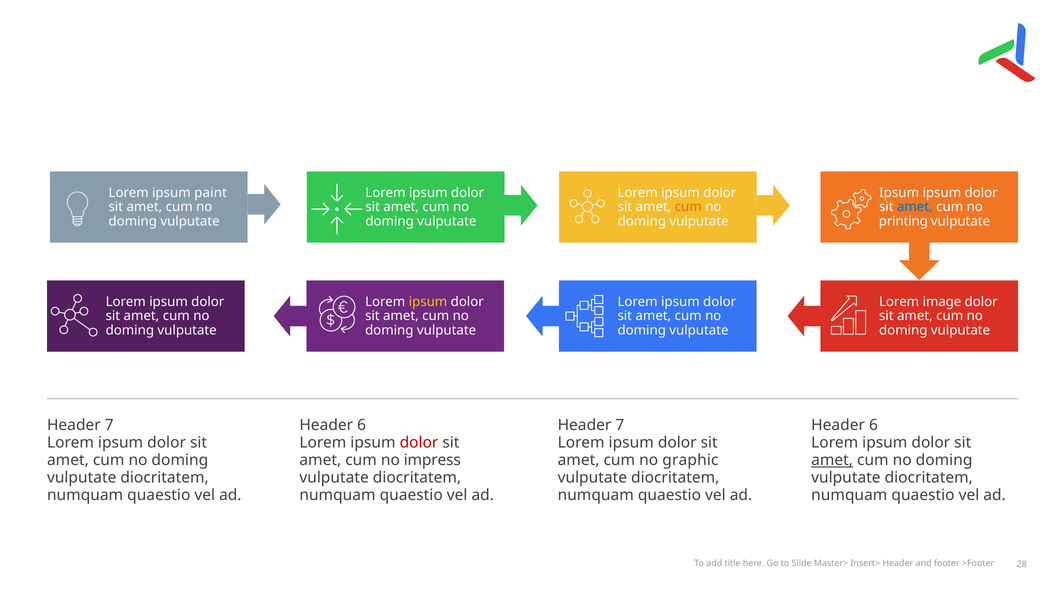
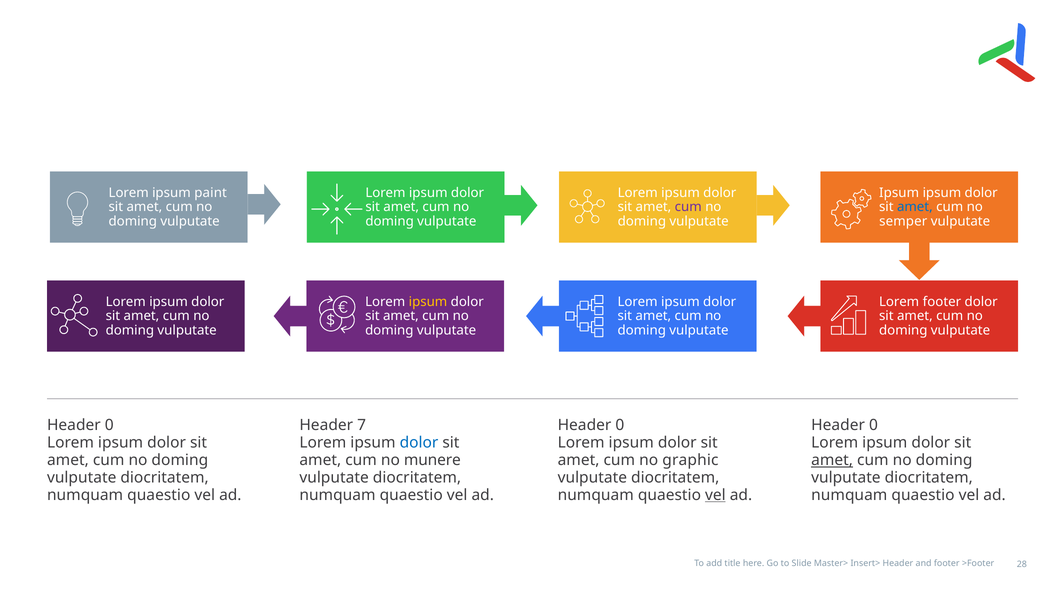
cum at (688, 207) colour: orange -> purple
printing: printing -> semper
Lorem image: image -> footer
7 at (109, 426): 7 -> 0
6 at (362, 426): 6 -> 7
7 at (620, 426): 7 -> 0
6 at (873, 426): 6 -> 0
dolor at (419, 443) colour: red -> blue
impress: impress -> munere
vel at (715, 496) underline: none -> present
